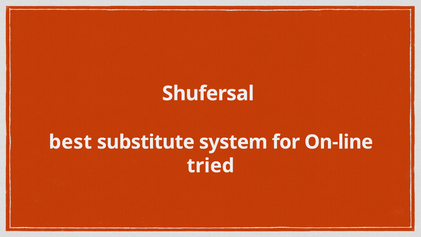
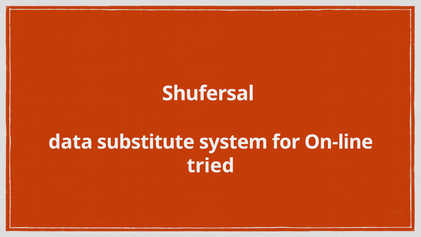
best: best -> data
